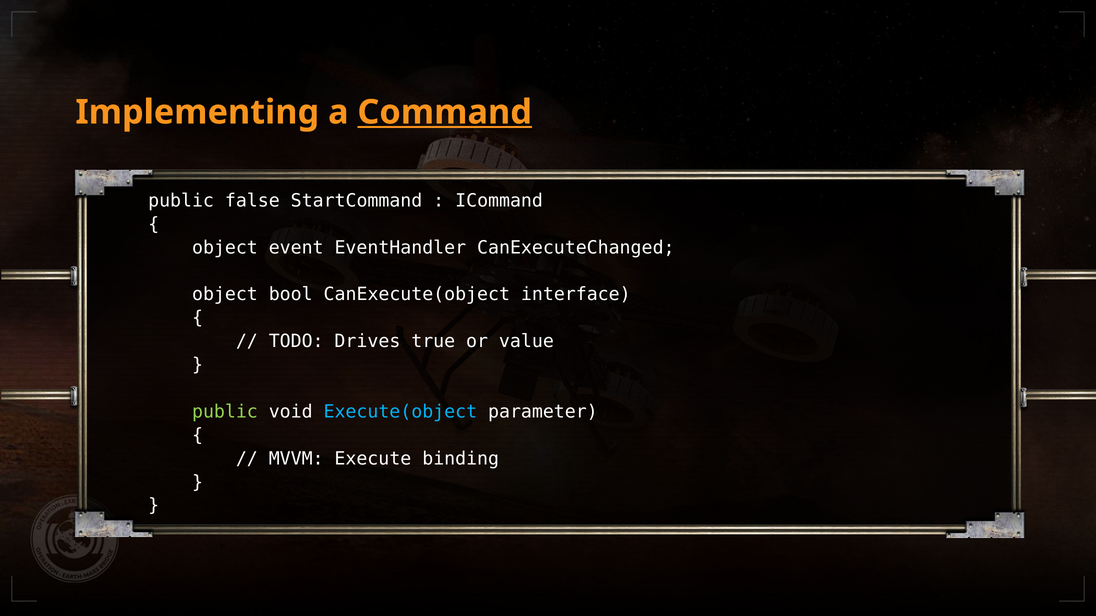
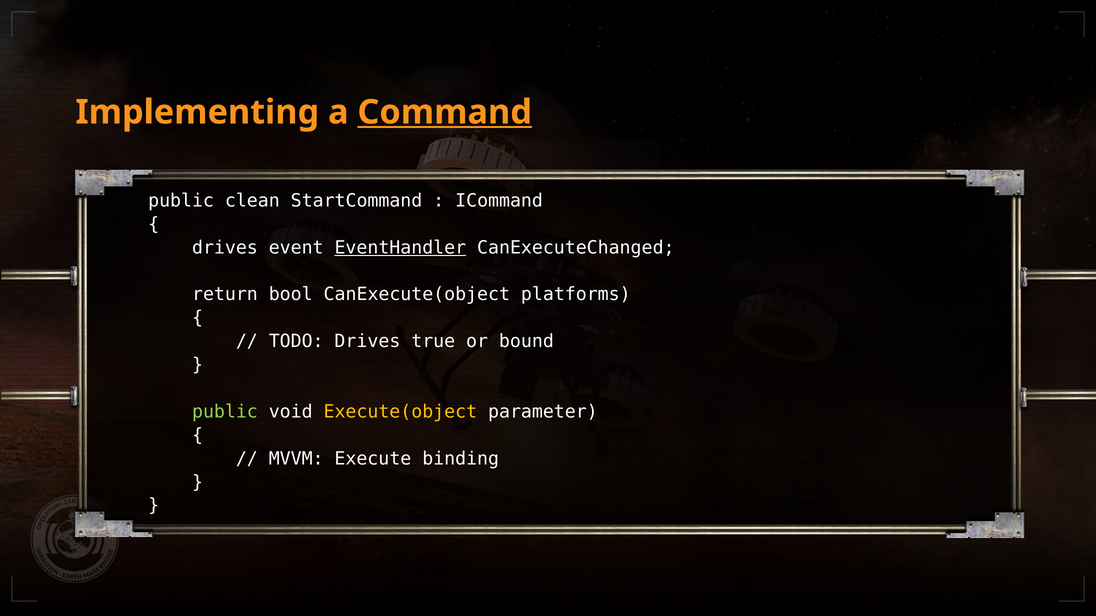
false: false -> clean
object at (225, 248): object -> drives
EventHandler underline: none -> present
object at (225, 295): object -> return
interface: interface -> platforms
value: value -> bound
Execute(object colour: light blue -> yellow
